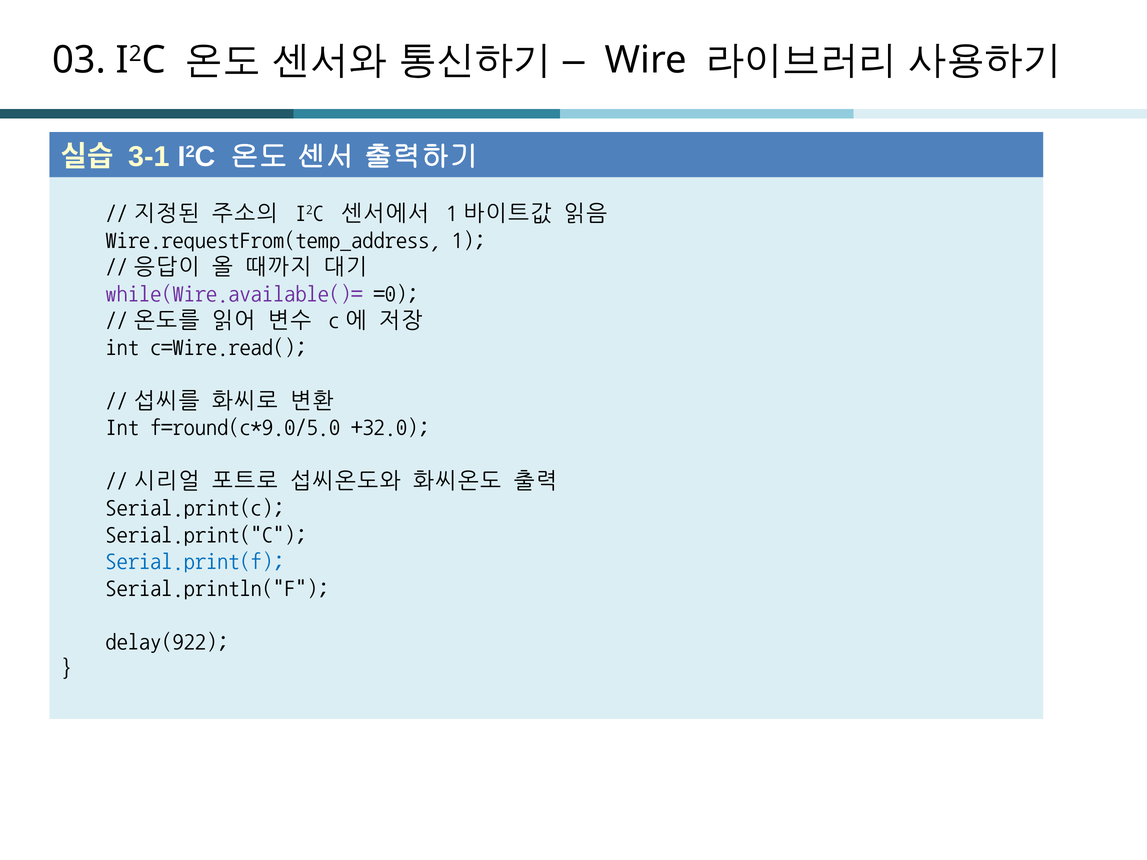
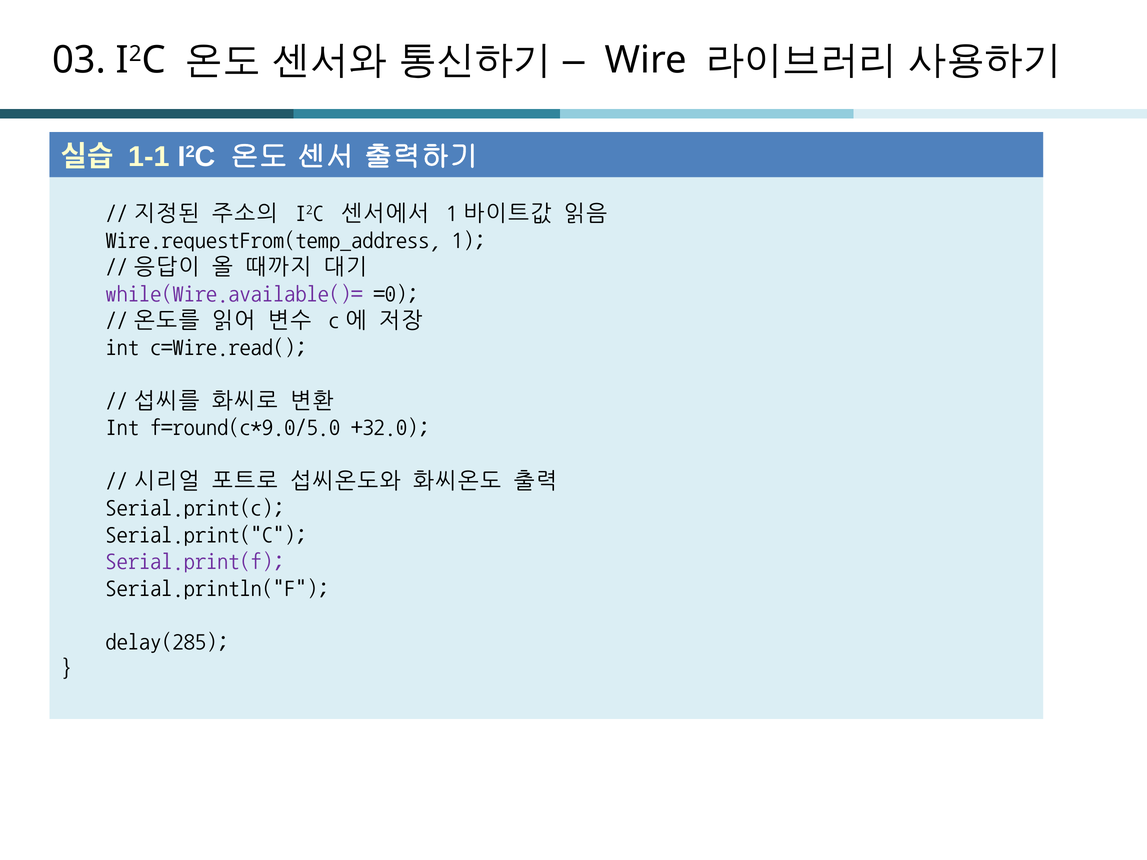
3-1: 3-1 -> 1-1
Serial.print(f colour: blue -> purple
delay(922: delay(922 -> delay(285
